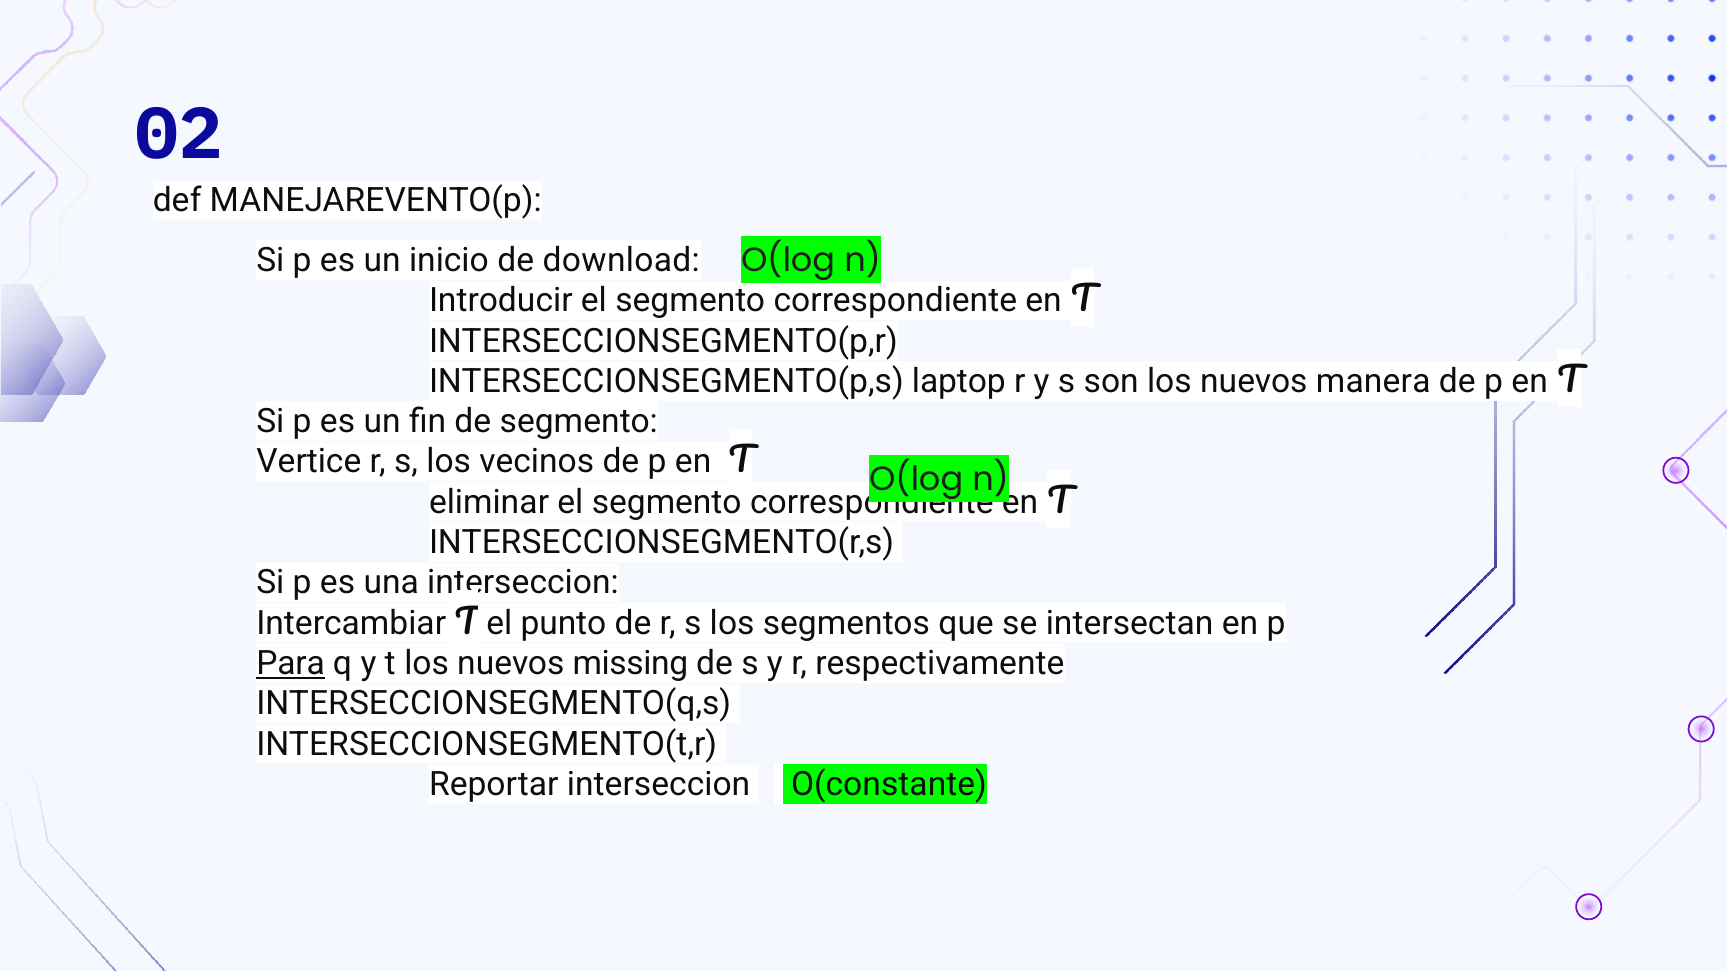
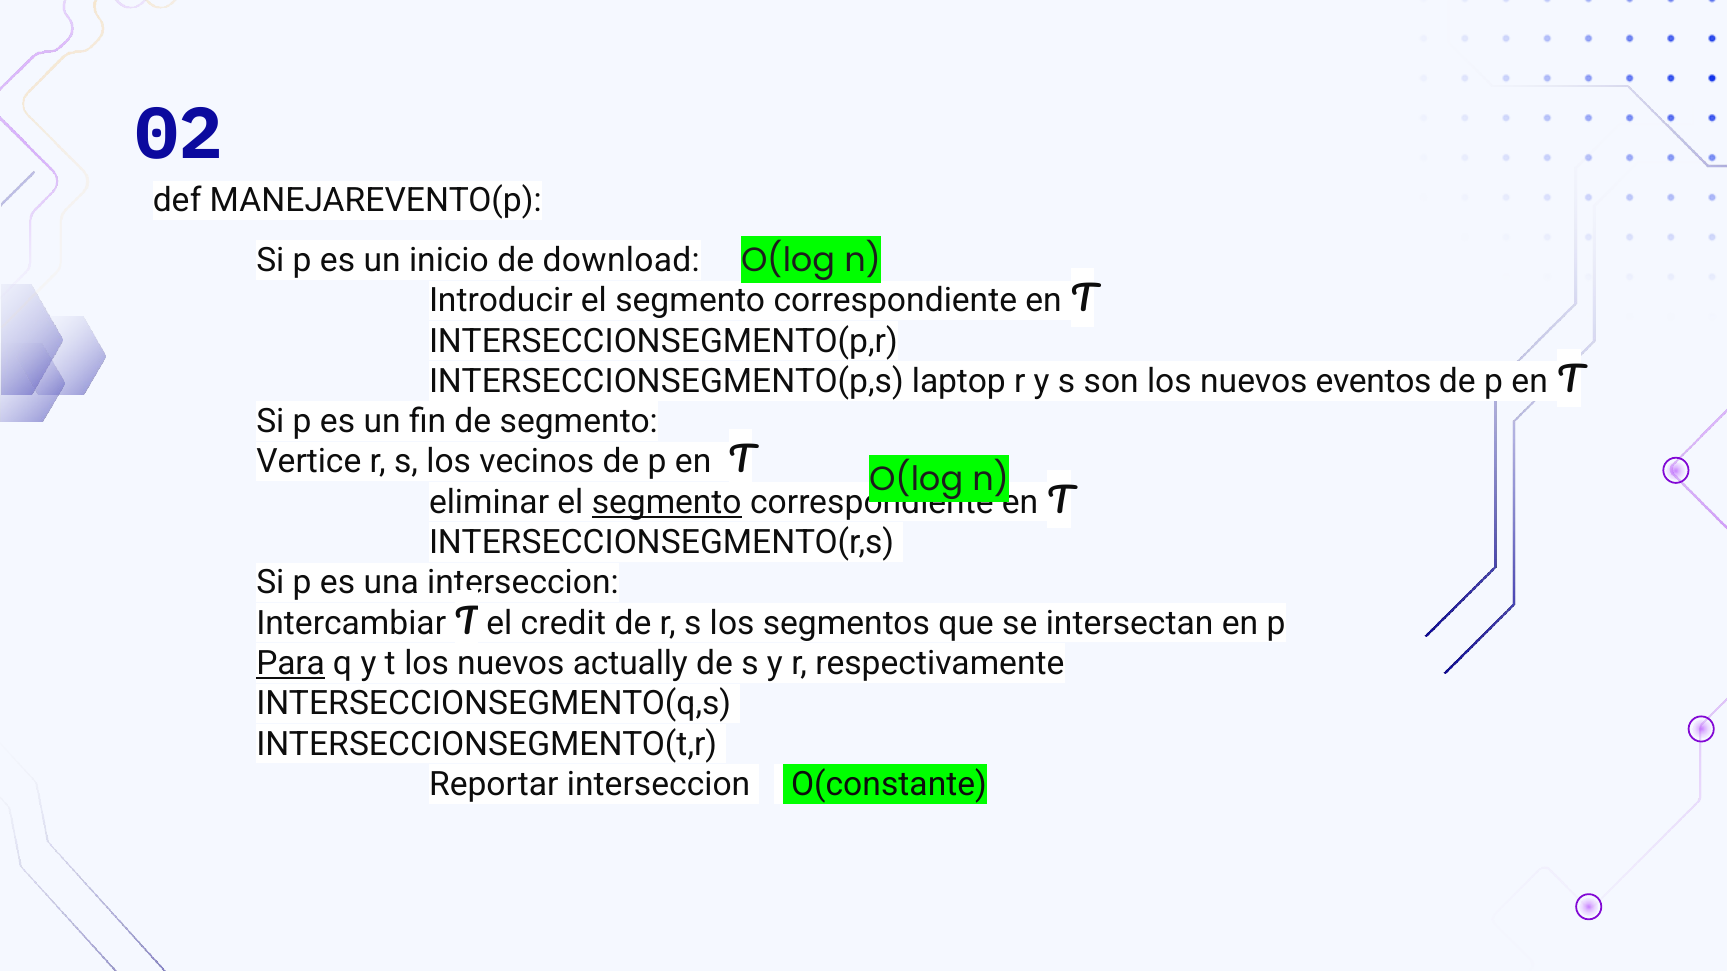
manera: manera -> eventos
segmento at (667, 502) underline: none -> present
punto: punto -> credit
missing: missing -> actually
